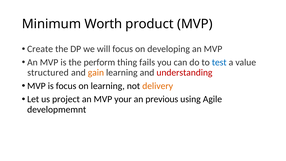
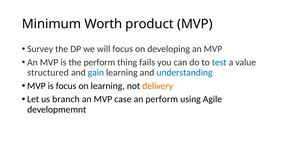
Create: Create -> Survey
gain colour: orange -> blue
understanding colour: red -> blue
project: project -> branch
your: your -> case
an previous: previous -> perform
